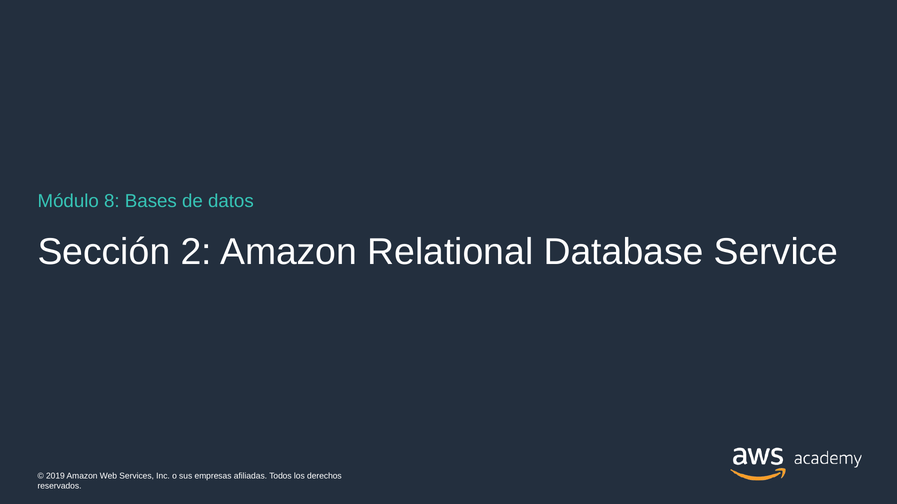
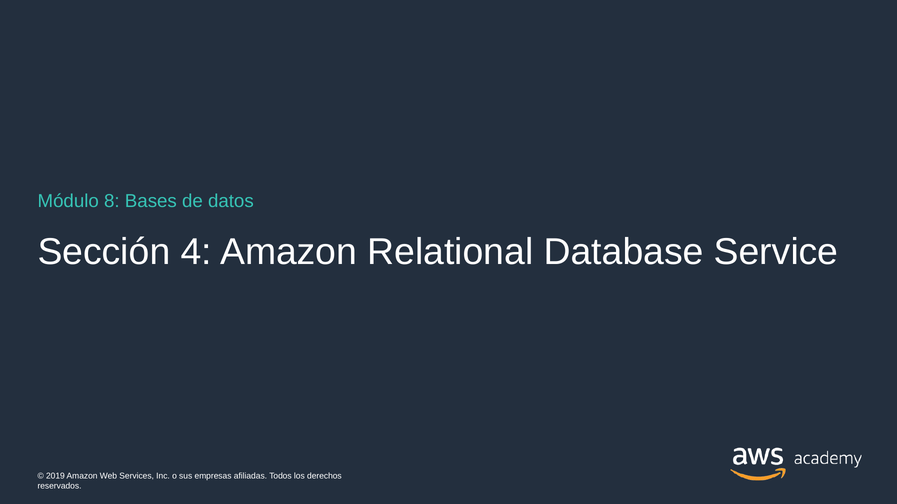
2: 2 -> 4
